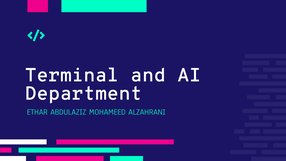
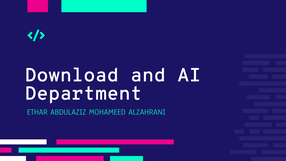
Terminal: Terminal -> Download
